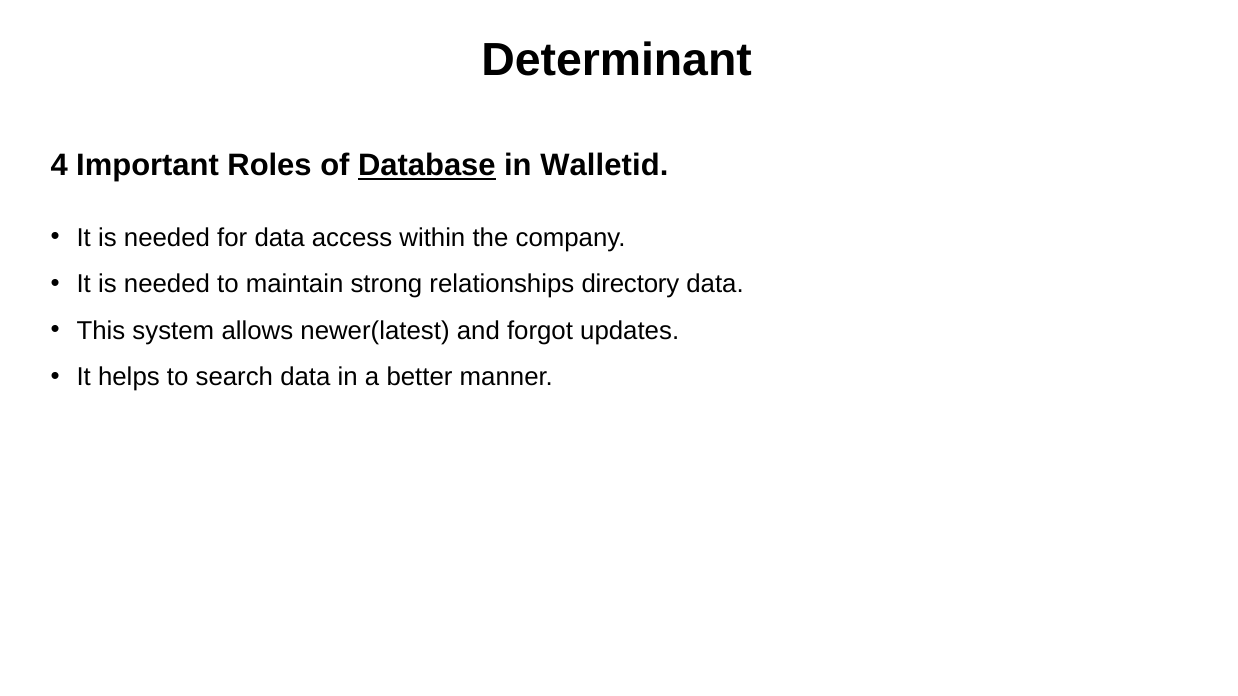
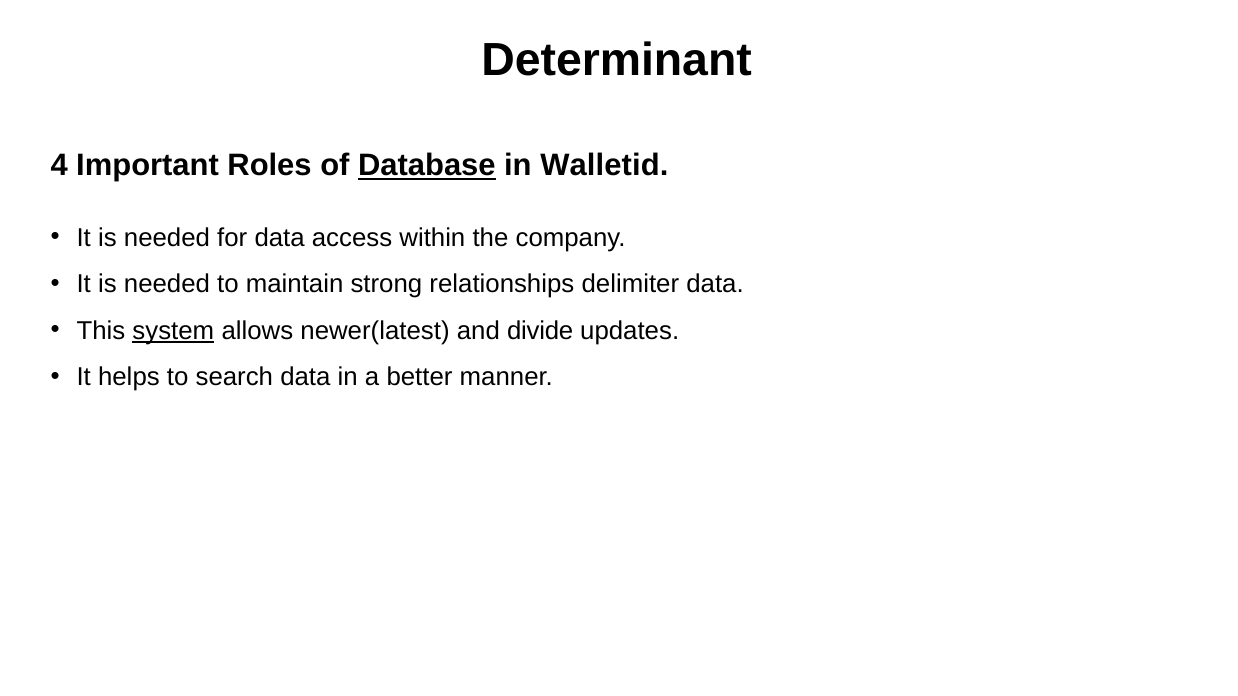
directory: directory -> delimiter
system underline: none -> present
forgot: forgot -> divide
